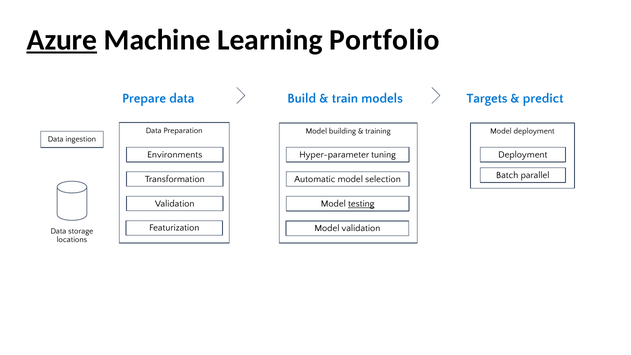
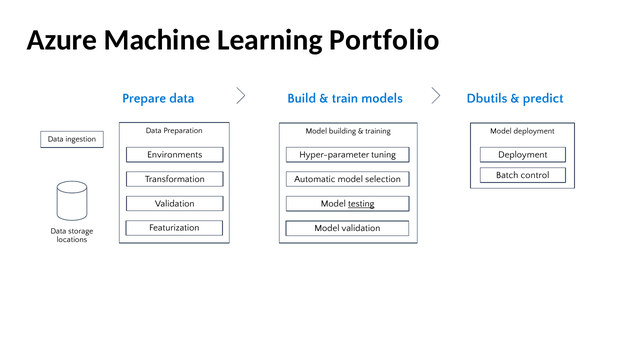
Azure underline: present -> none
Targets: Targets -> Dbutils
parallel: parallel -> control
